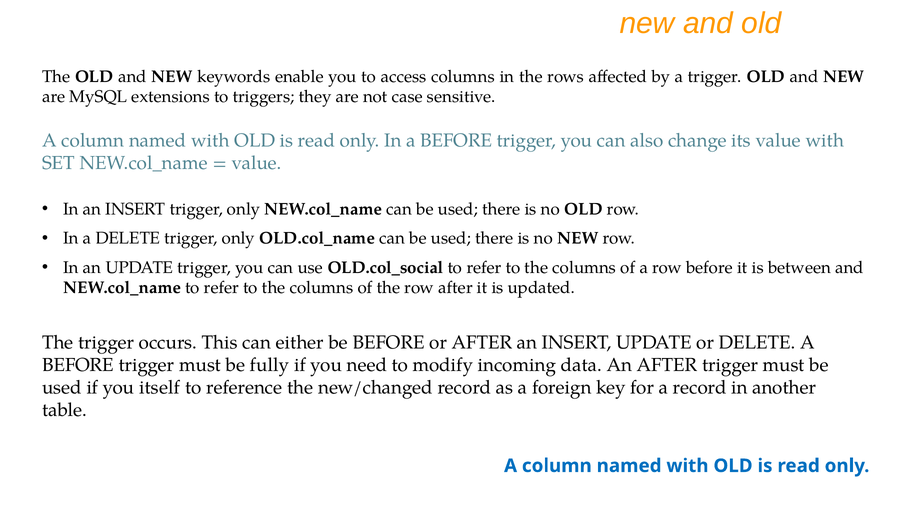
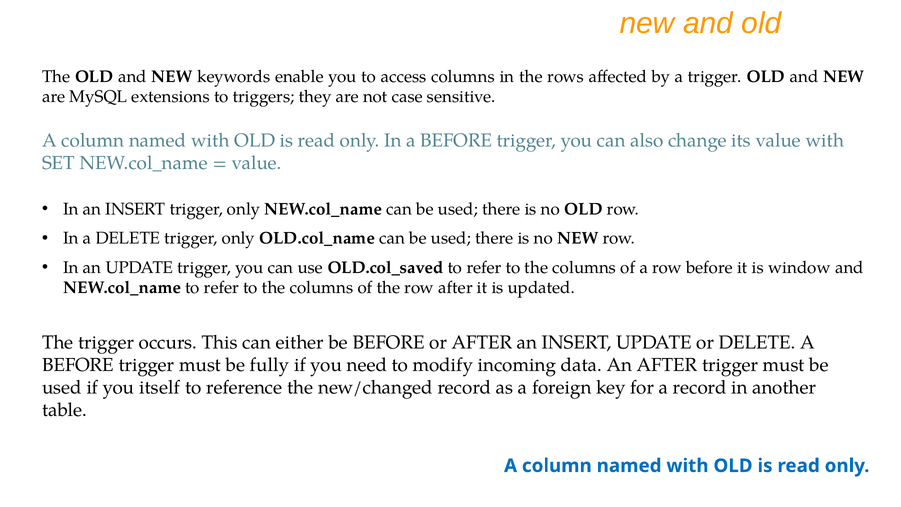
OLD.col_social: OLD.col_social -> OLD.col_saved
between: between -> window
